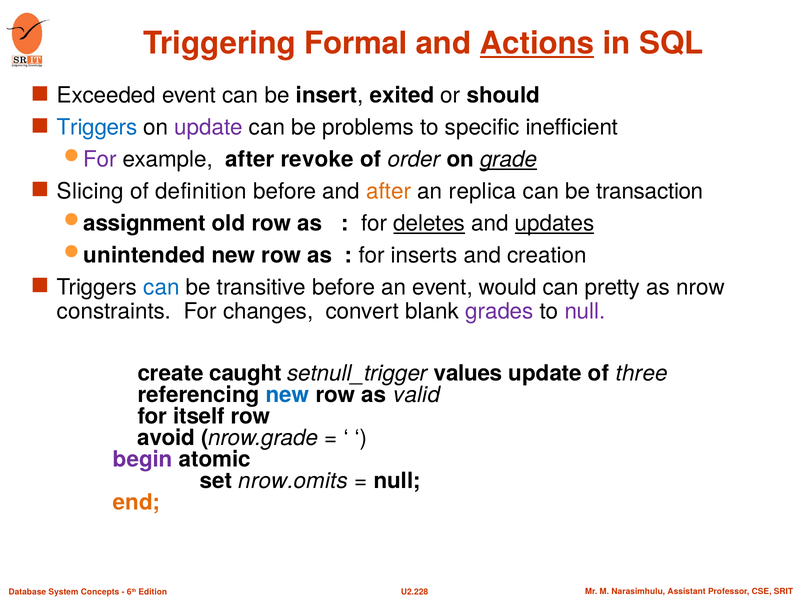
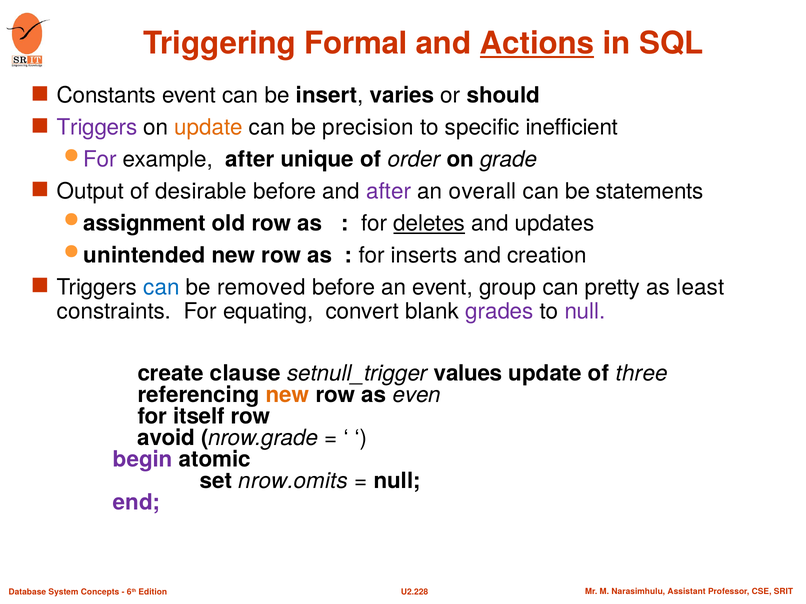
Exceeded: Exceeded -> Constants
exited: exited -> varies
Triggers at (97, 128) colour: blue -> purple
update at (209, 128) colour: purple -> orange
problems: problems -> precision
revoke: revoke -> unique
grade underline: present -> none
Slicing: Slicing -> Output
definition: definition -> desirable
after at (389, 192) colour: orange -> purple
replica: replica -> overall
transaction: transaction -> statements
updates underline: present -> none
transitive: transitive -> removed
would: would -> group
nrow: nrow -> least
changes: changes -> equating
caught: caught -> clause
new at (288, 395) colour: blue -> orange
valid: valid -> even
end colour: orange -> purple
